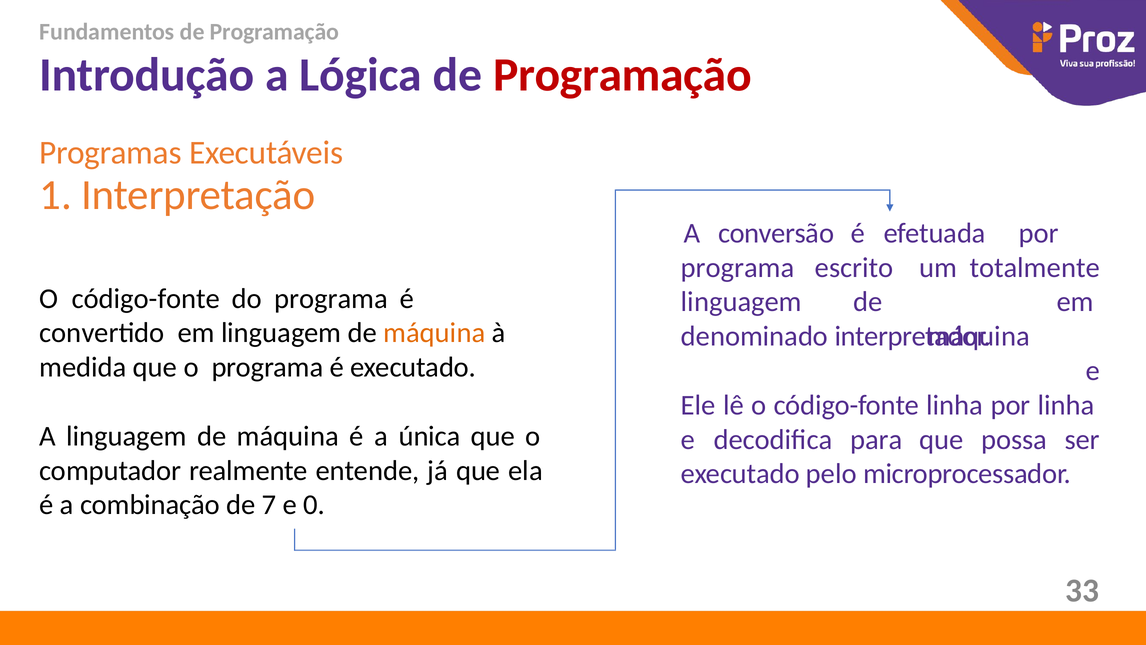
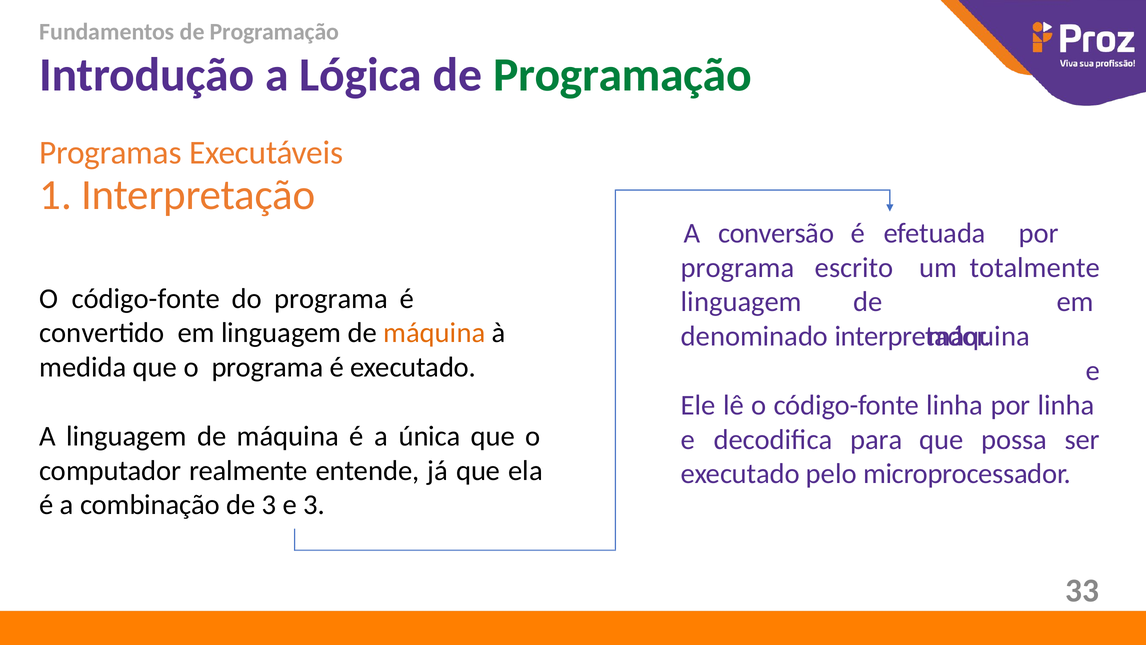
Programação at (622, 75) colour: red -> green
de 7: 7 -> 3
e 0: 0 -> 3
